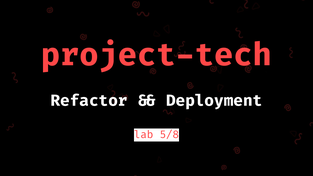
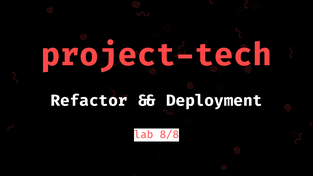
5/8: 5/8 -> 8/8
